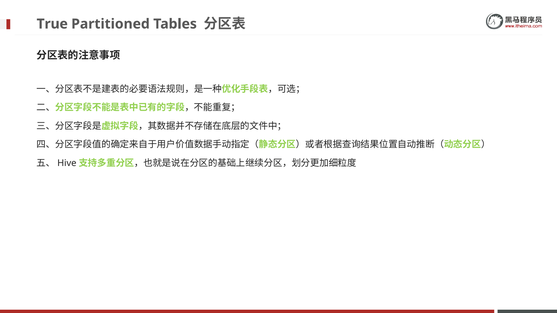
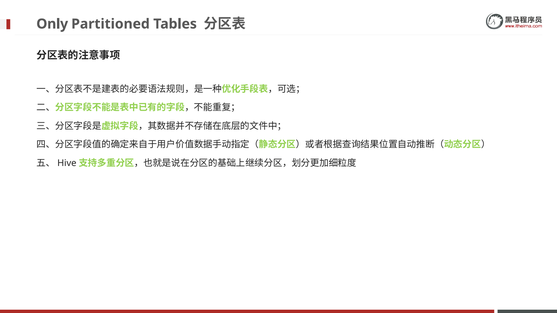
True: True -> Only
